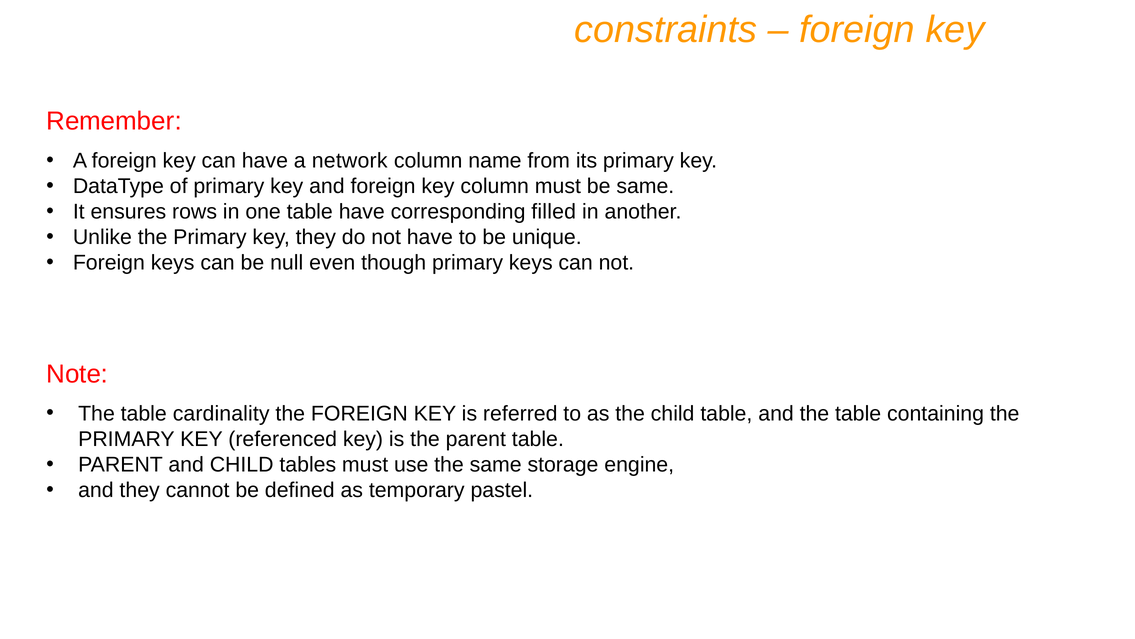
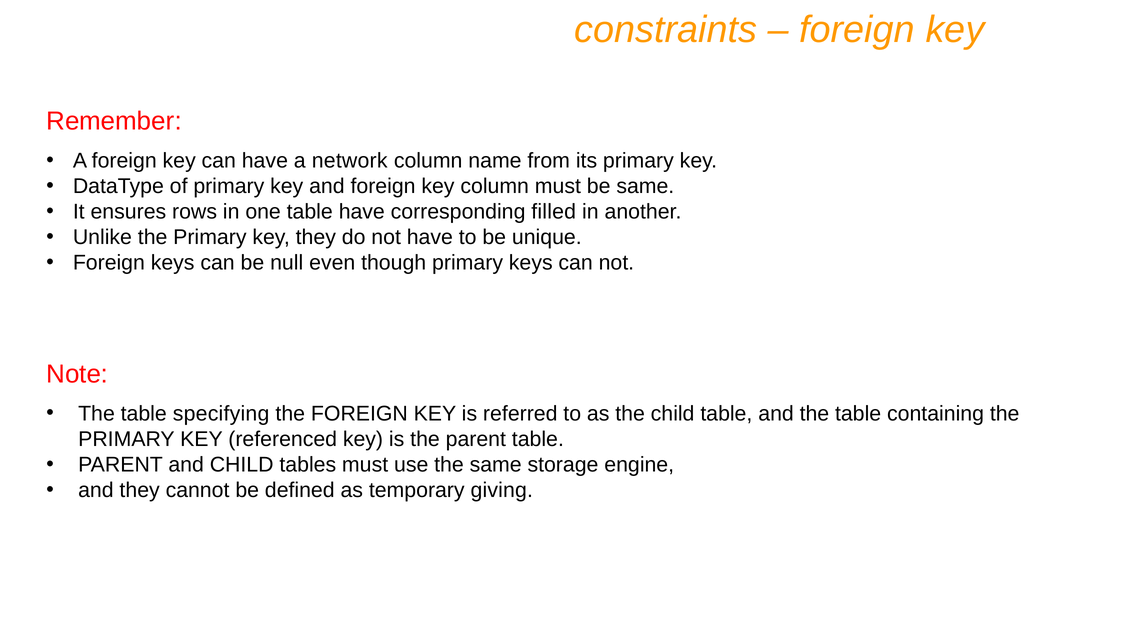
cardinality: cardinality -> specifying
pastel: pastel -> giving
